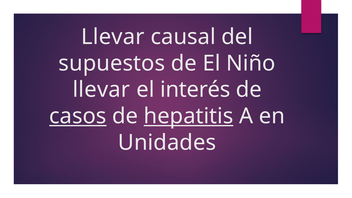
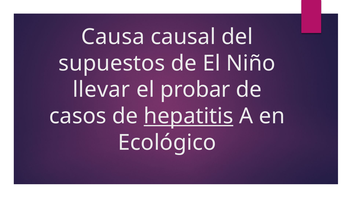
Llevar at (113, 37): Llevar -> Causa
interés: interés -> probar
casos underline: present -> none
Unidades: Unidades -> Ecológico
